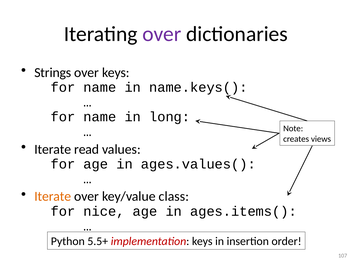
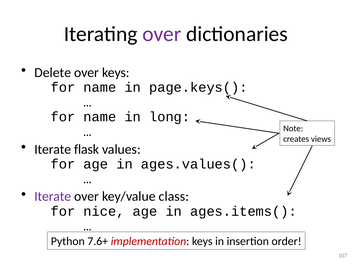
Strings: Strings -> Delete
name.keys(: name.keys( -> page.keys(
read: read -> flask
Iterate at (53, 196) colour: orange -> purple
5.5+: 5.5+ -> 7.6+
